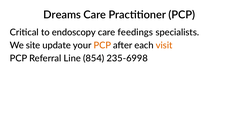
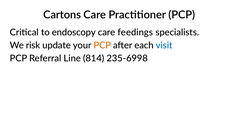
Dreams: Dreams -> Cartons
site: site -> risk
visit colour: orange -> blue
854: 854 -> 814
